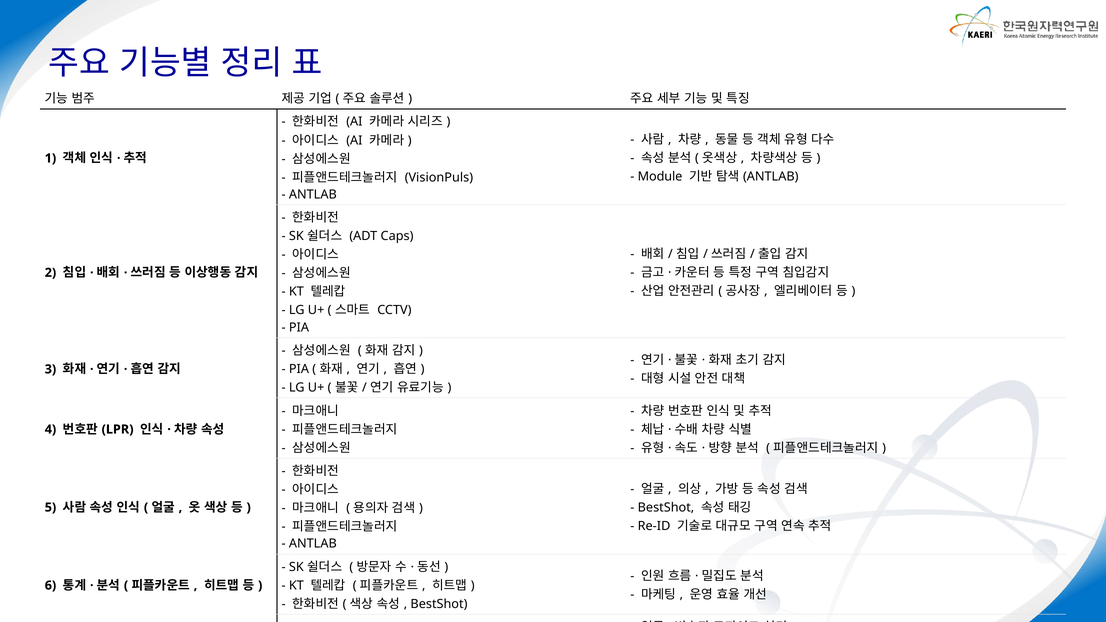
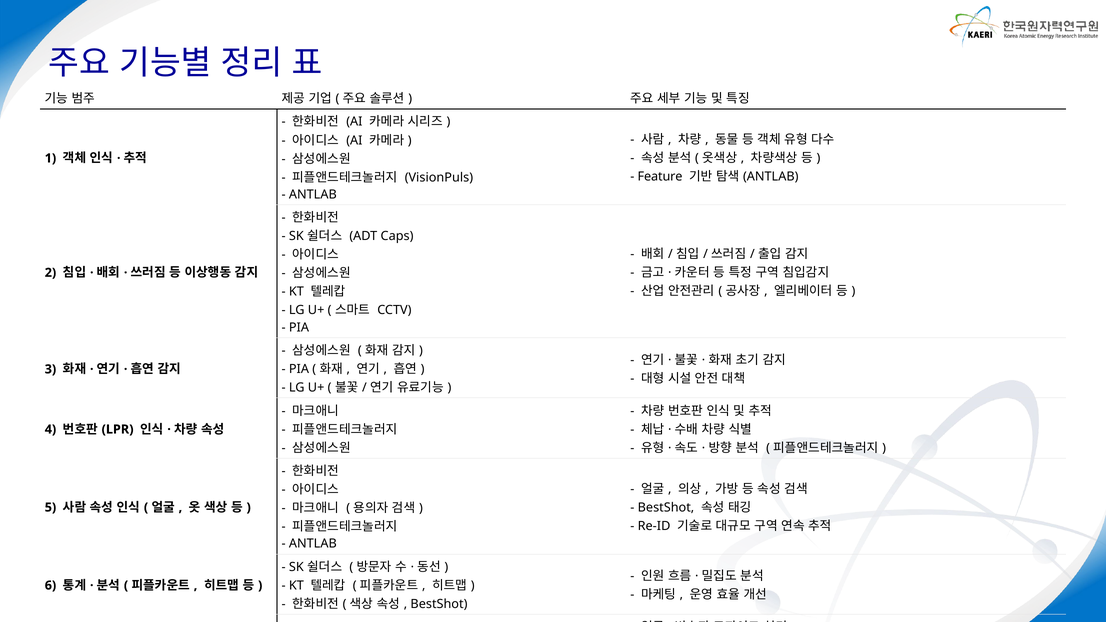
Module: Module -> Feature
